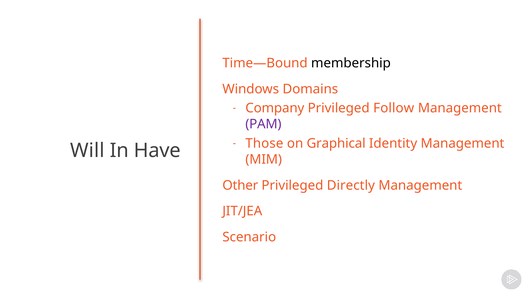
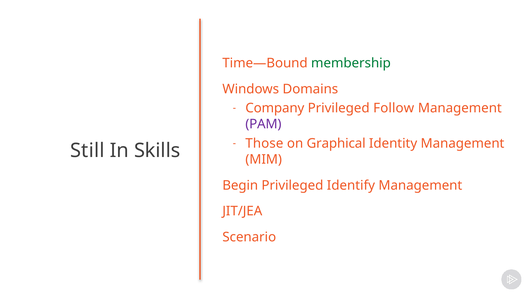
membership colour: black -> green
Will: Will -> Still
Have: Have -> Skills
Other: Other -> Begin
Directly: Directly -> Identify
